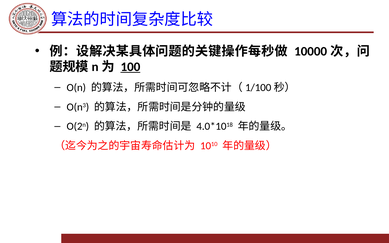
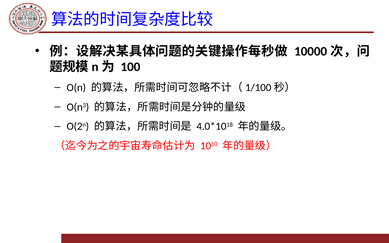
100 underline: present -> none
